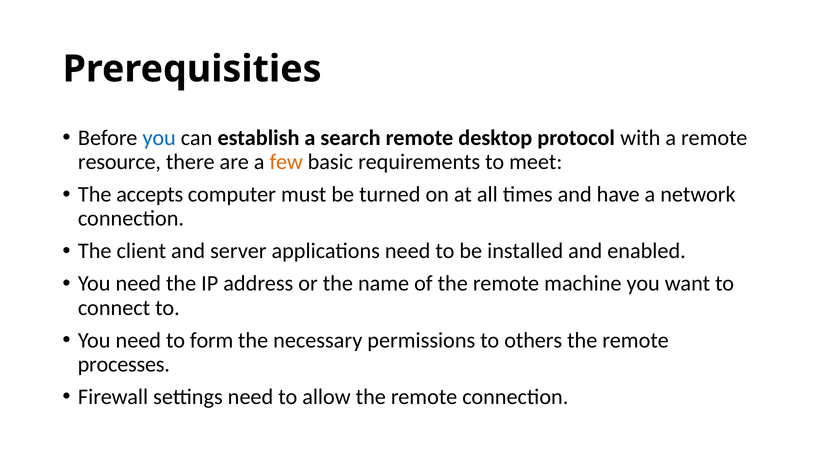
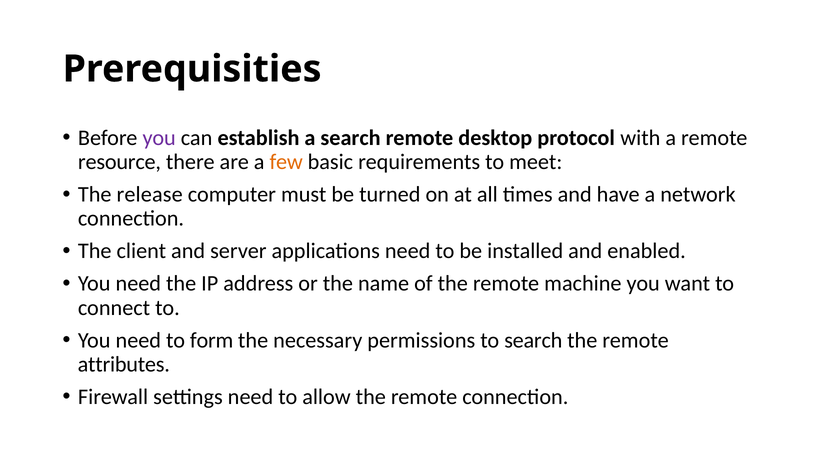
you at (159, 138) colour: blue -> purple
accepts: accepts -> release
to others: others -> search
processes: processes -> attributes
